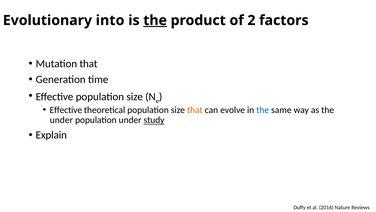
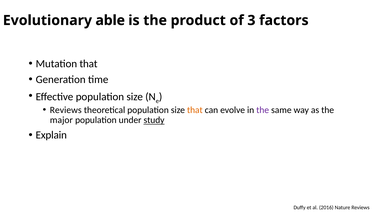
into: into -> able
the at (155, 20) underline: present -> none
2: 2 -> 3
Effective at (66, 110): Effective -> Reviews
the at (263, 110) colour: blue -> purple
under at (61, 120): under -> major
